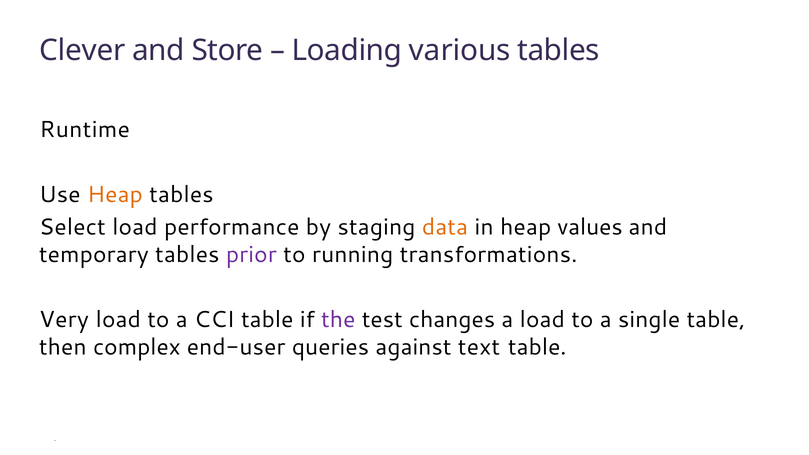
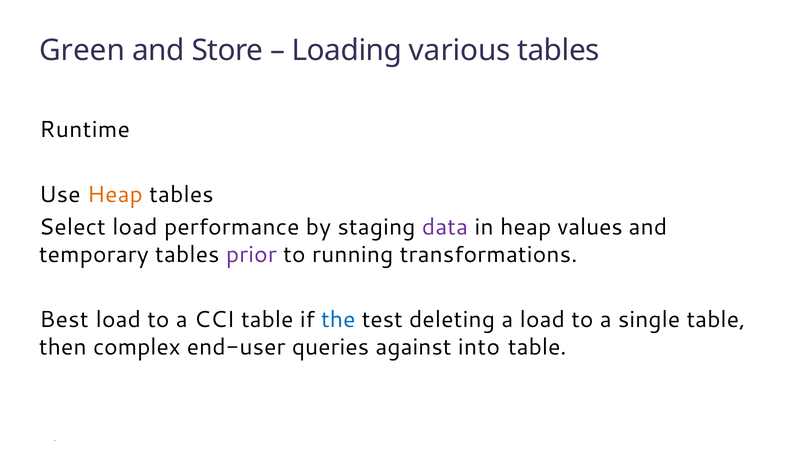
Clever: Clever -> Green
data colour: orange -> purple
Very: Very -> Best
the colour: purple -> blue
changes: changes -> deleting
text: text -> into
